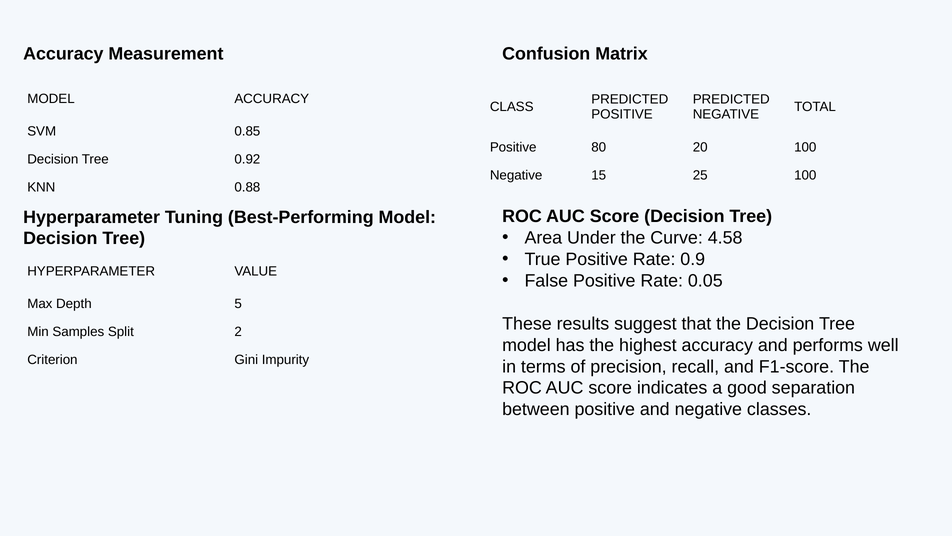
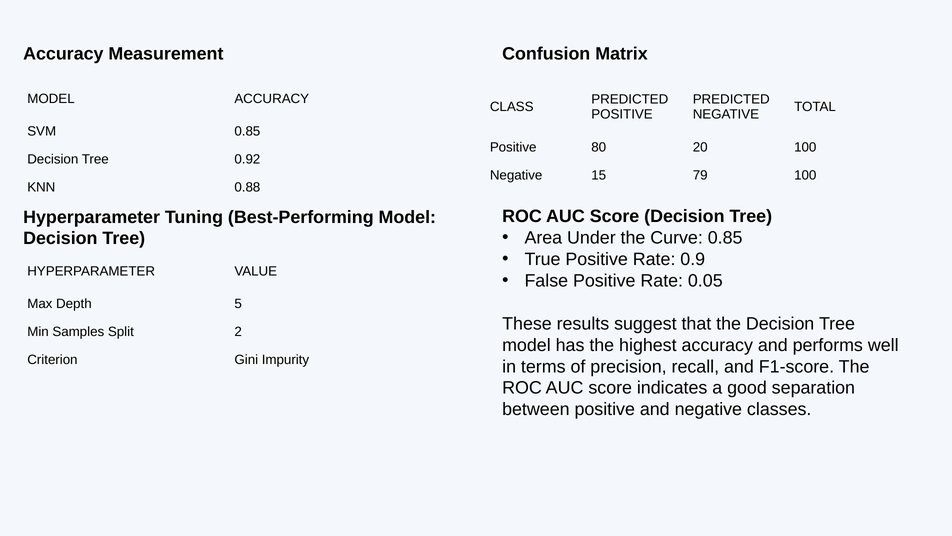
25: 25 -> 79
Curve 4.58: 4.58 -> 0.85
